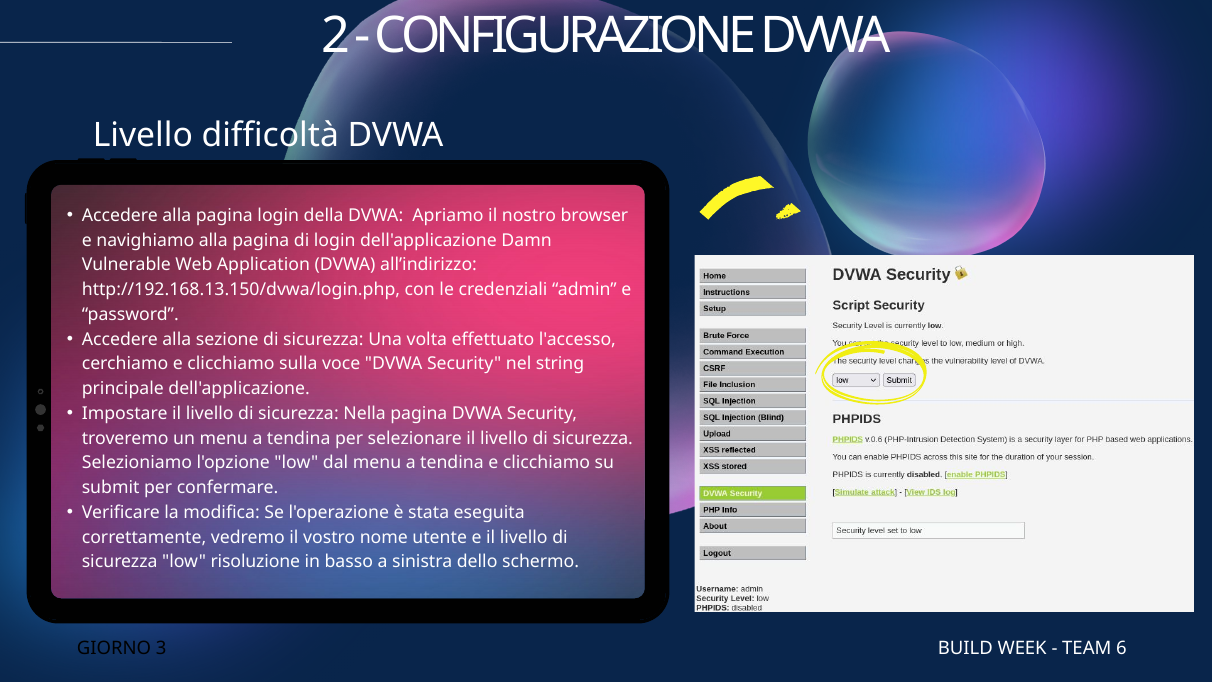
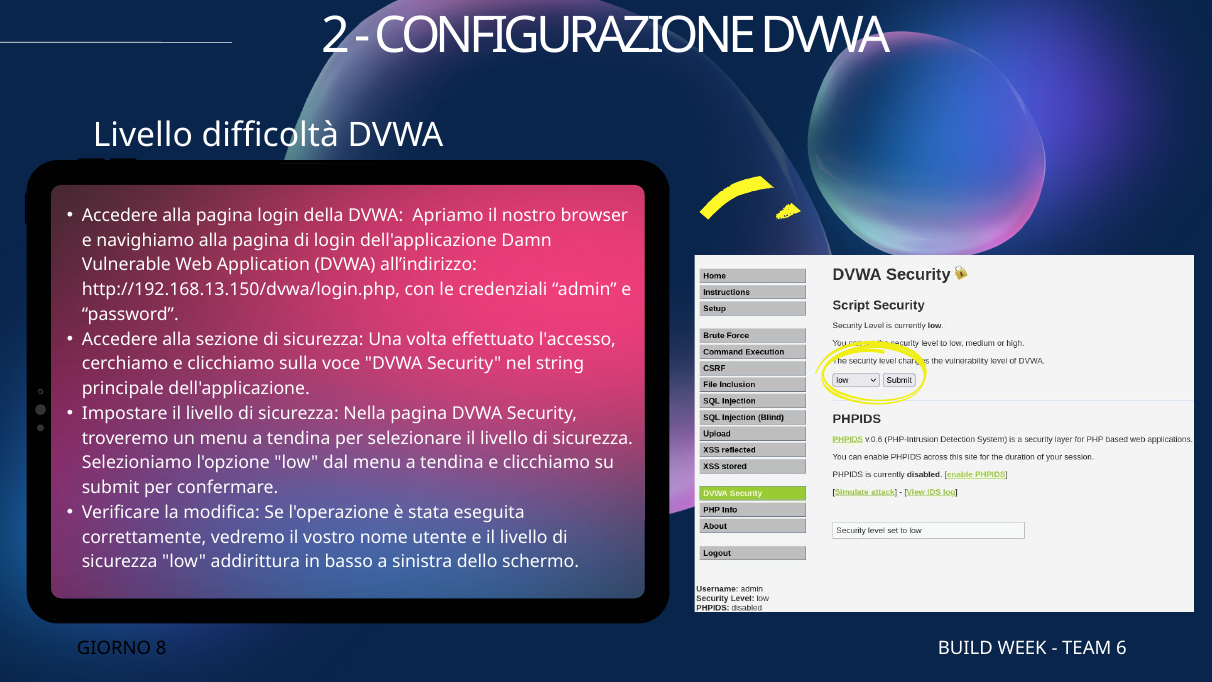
risoluzione: risoluzione -> addirittura
3: 3 -> 8
